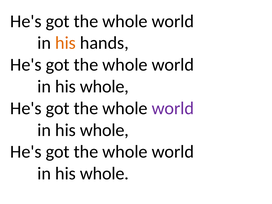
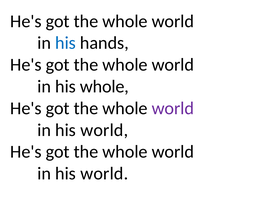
his at (65, 43) colour: orange -> blue
whole at (104, 130): whole -> world
whole at (104, 174): whole -> world
